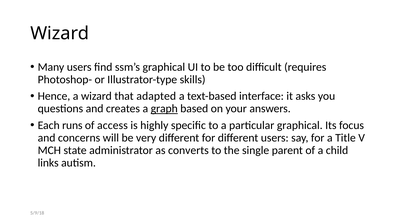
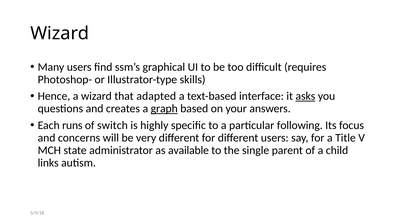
asks underline: none -> present
access: access -> switch
particular graphical: graphical -> following
converts: converts -> available
